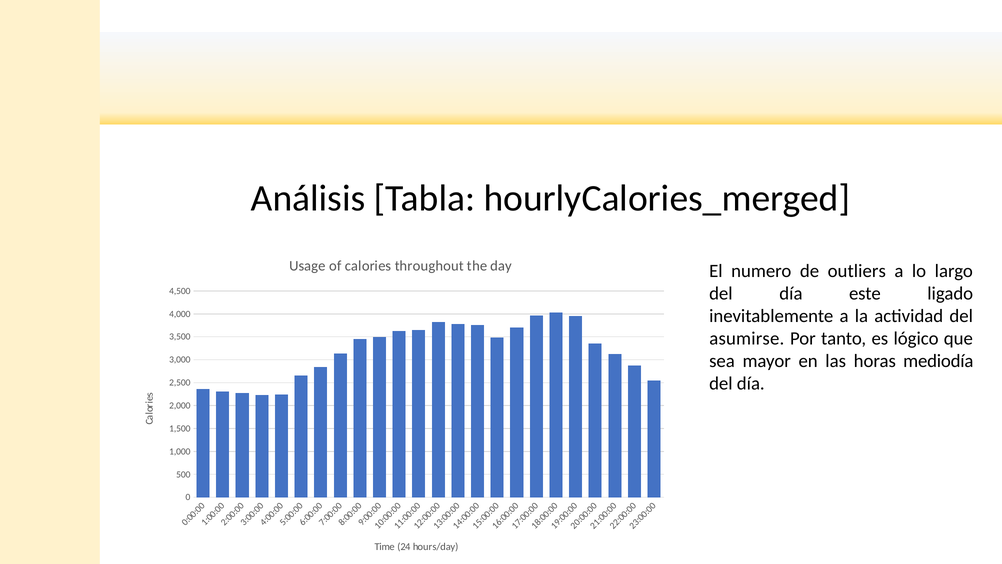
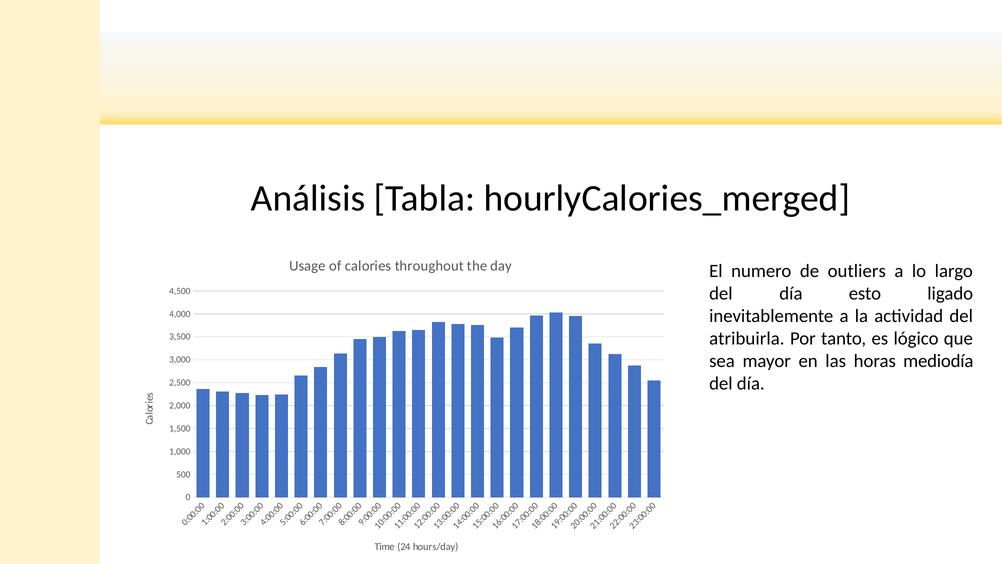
este: este -> esto
asumirse: asumirse -> atribuirla
